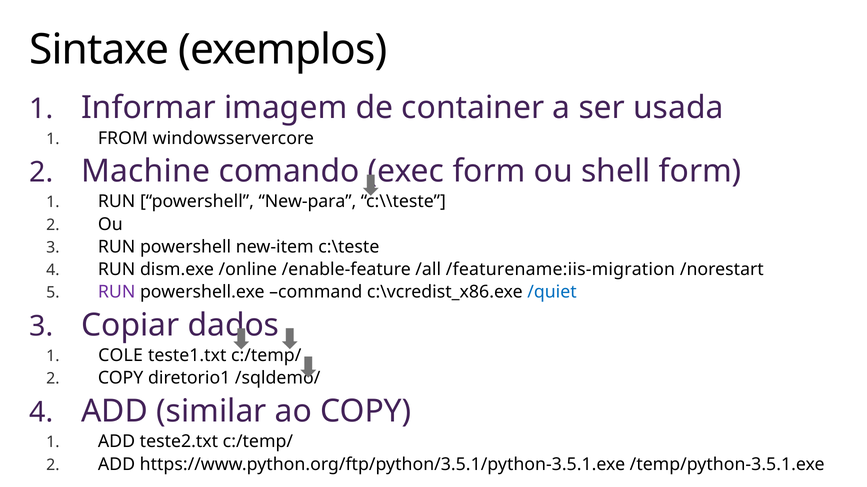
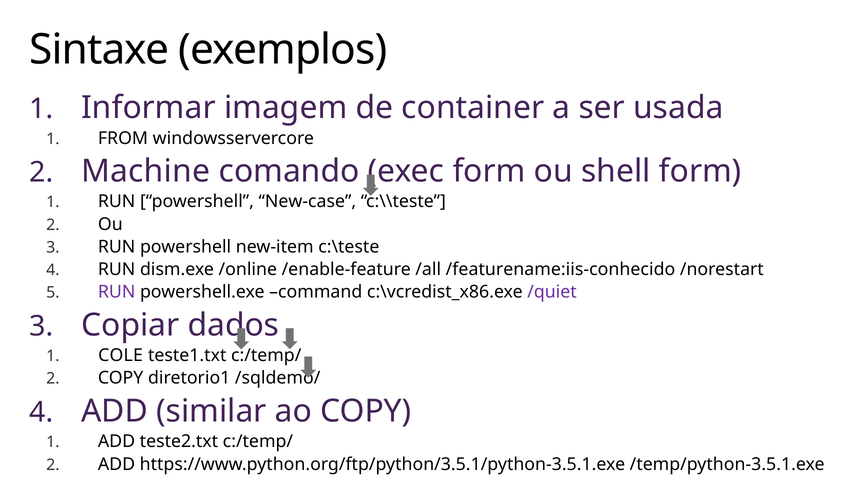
New-para: New-para -> New-case
/featurename:iis-migration: /featurename:iis-migration -> /featurename:iis-conhecido
/quiet colour: blue -> purple
